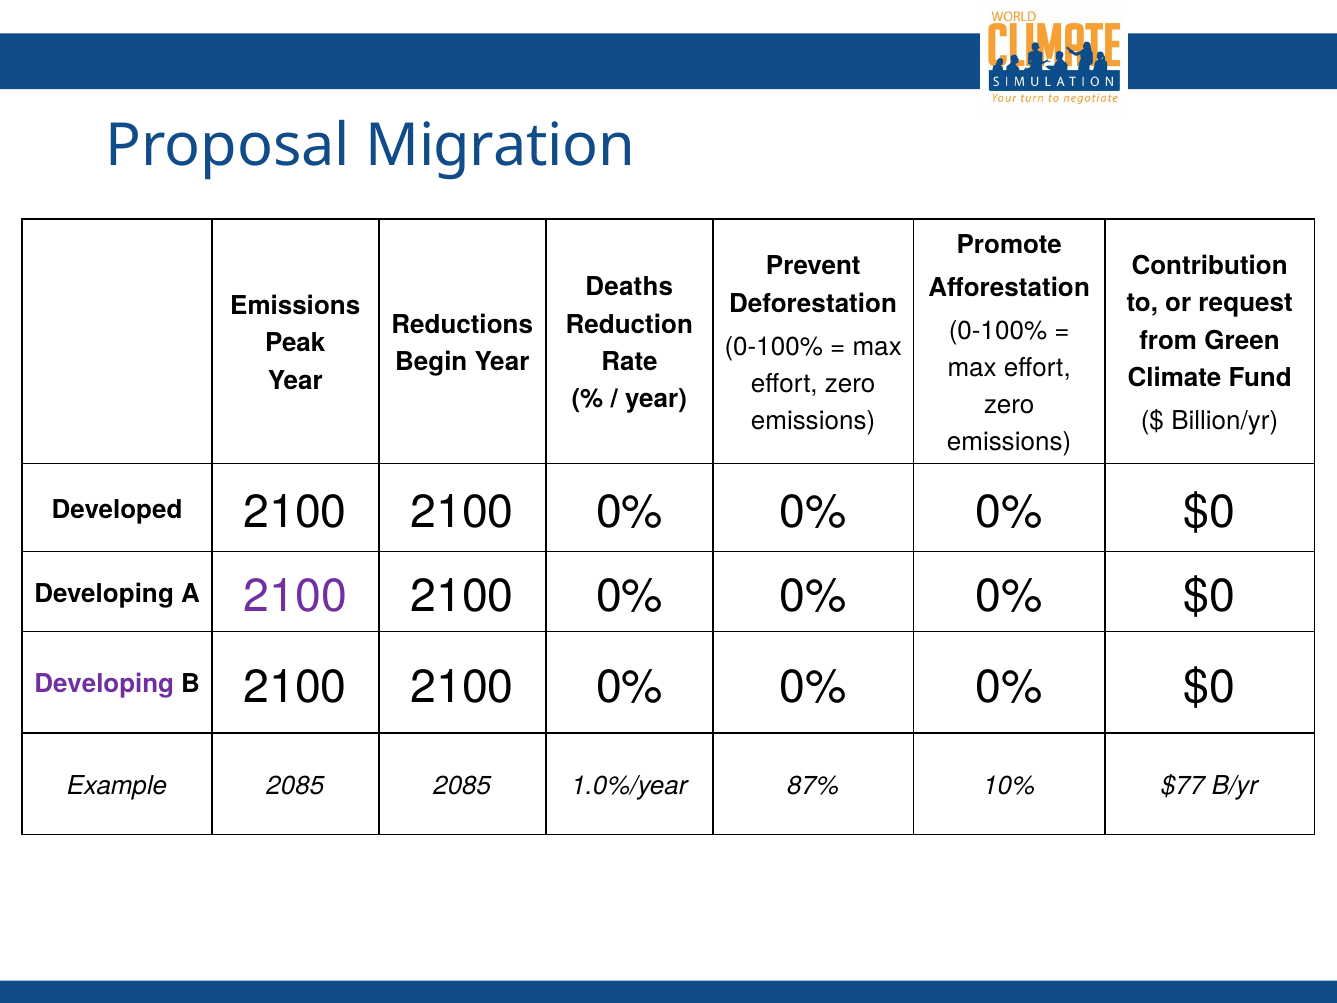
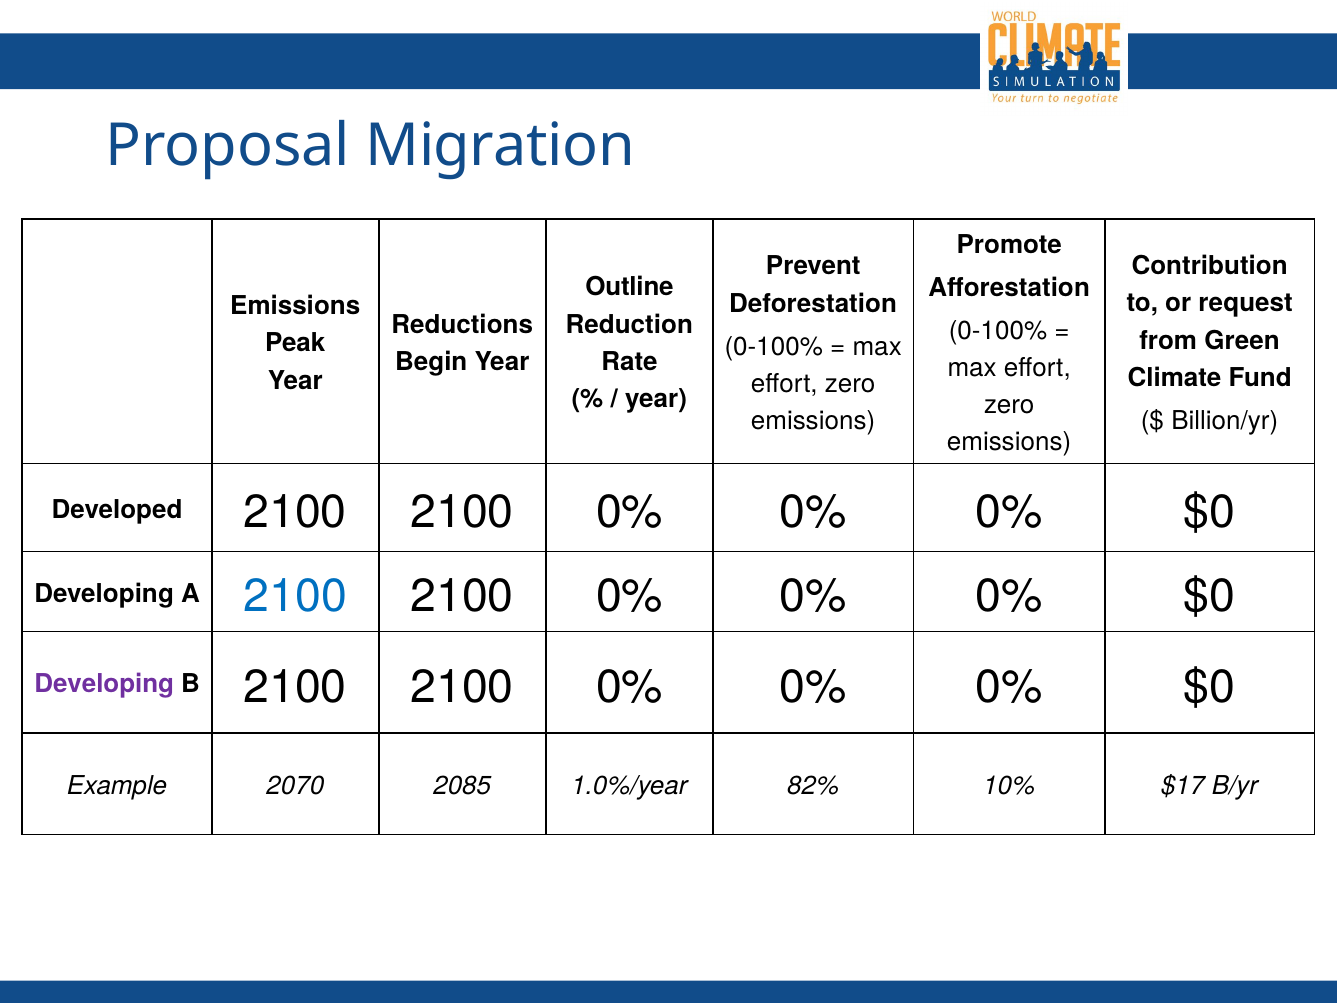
Deaths: Deaths -> Outline
2100 at (295, 596) colour: purple -> blue
Example 2085: 2085 -> 2070
87%: 87% -> 82%
$77: $77 -> $17
